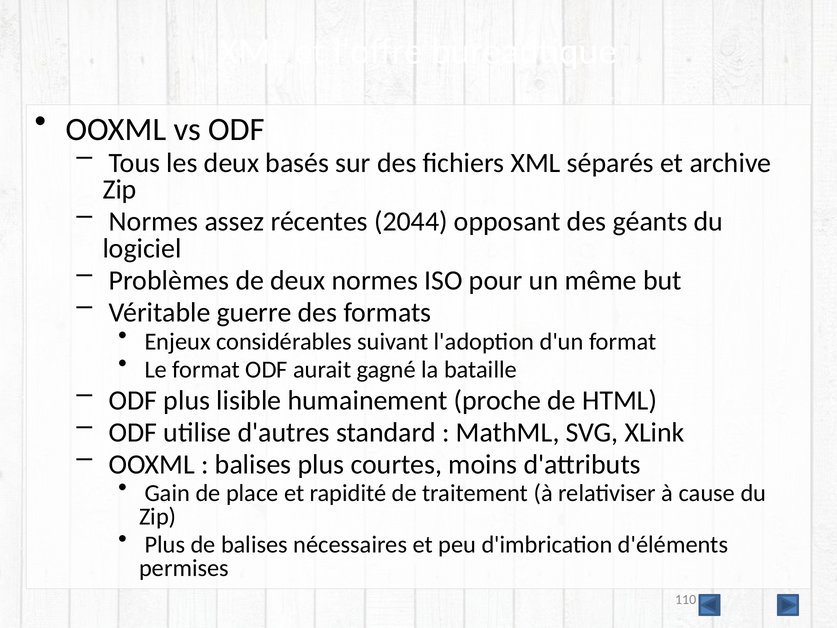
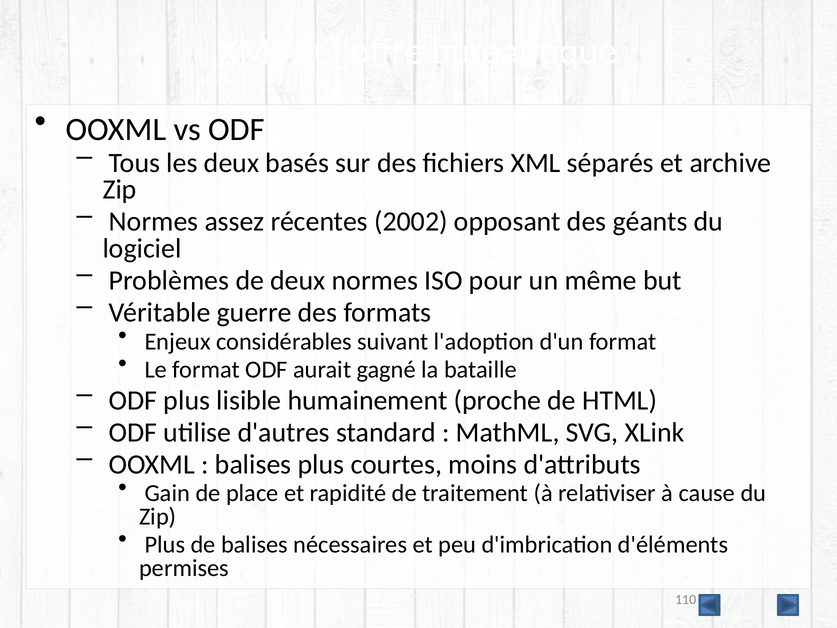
2044: 2044 -> 2002
